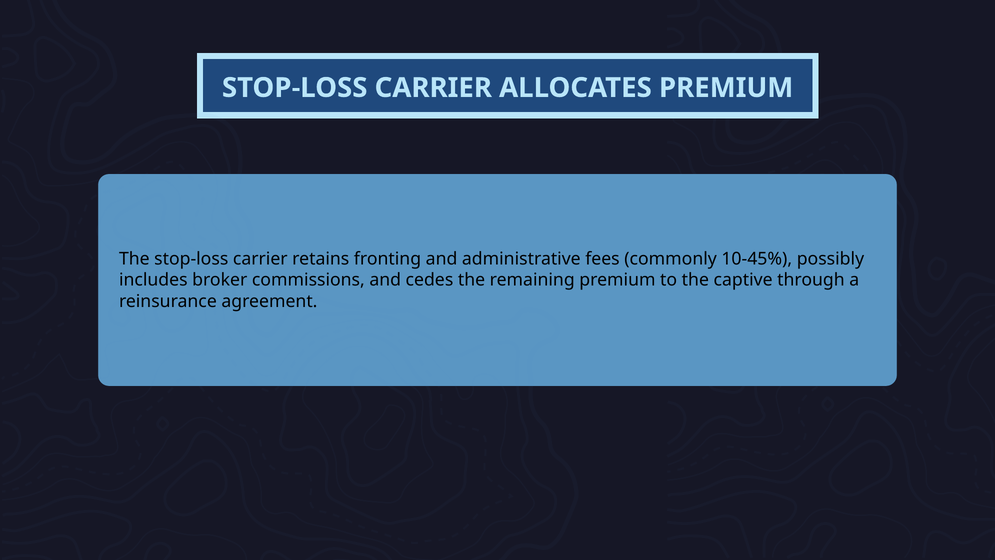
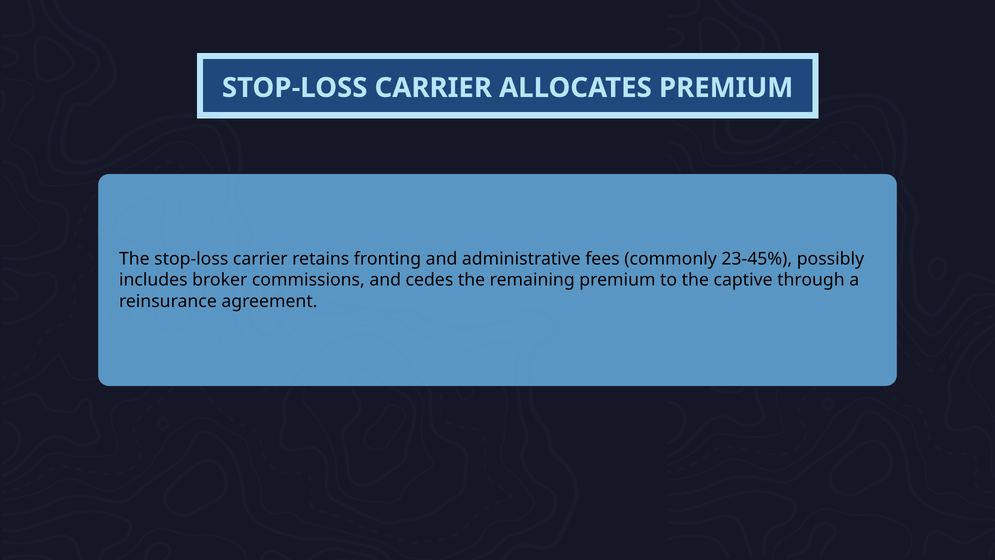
10-45%: 10-45% -> 23-45%
